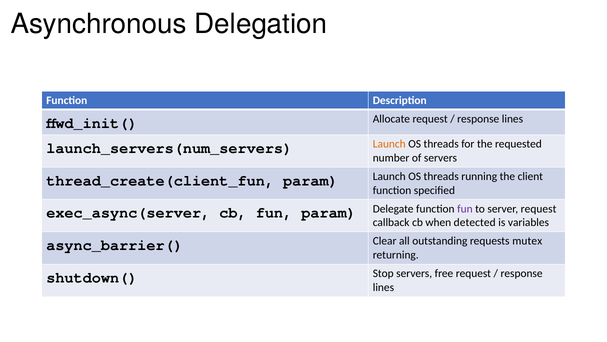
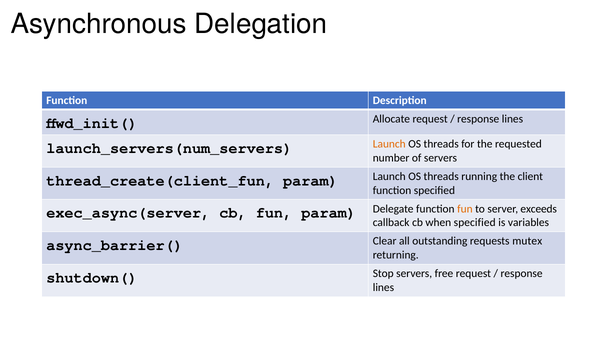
fun at (465, 208) colour: purple -> orange
server request: request -> exceeds
when detected: detected -> specified
